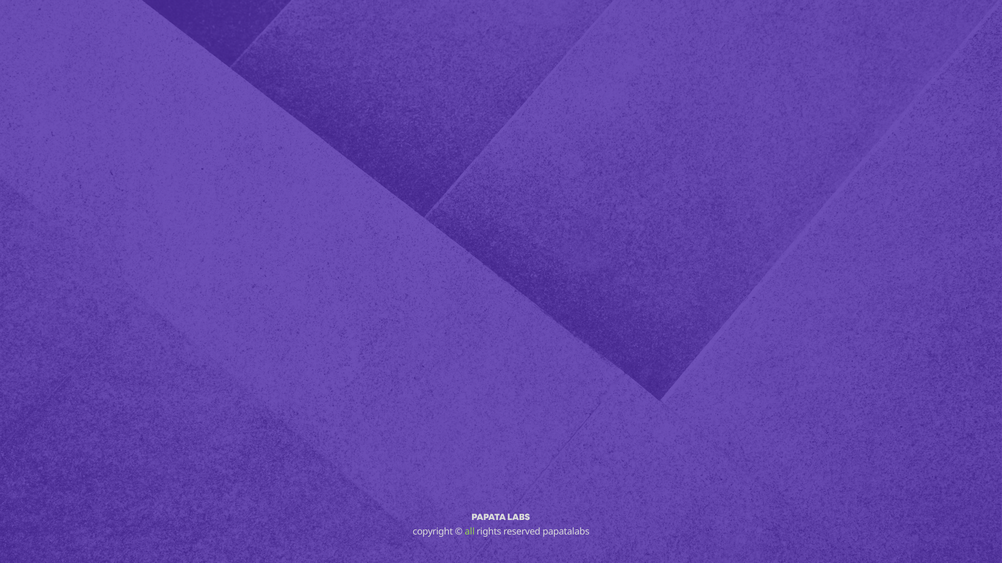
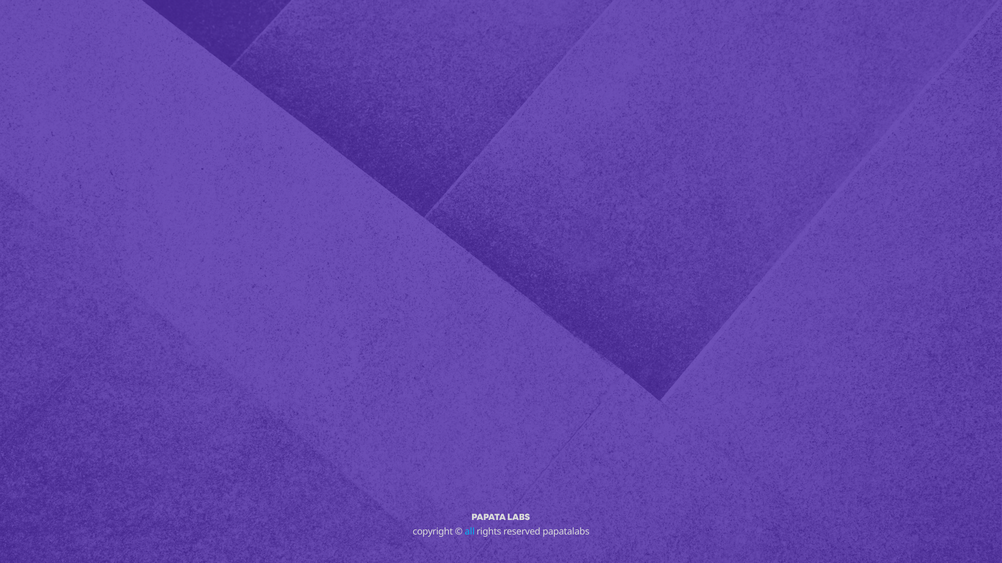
all colour: light green -> light blue
